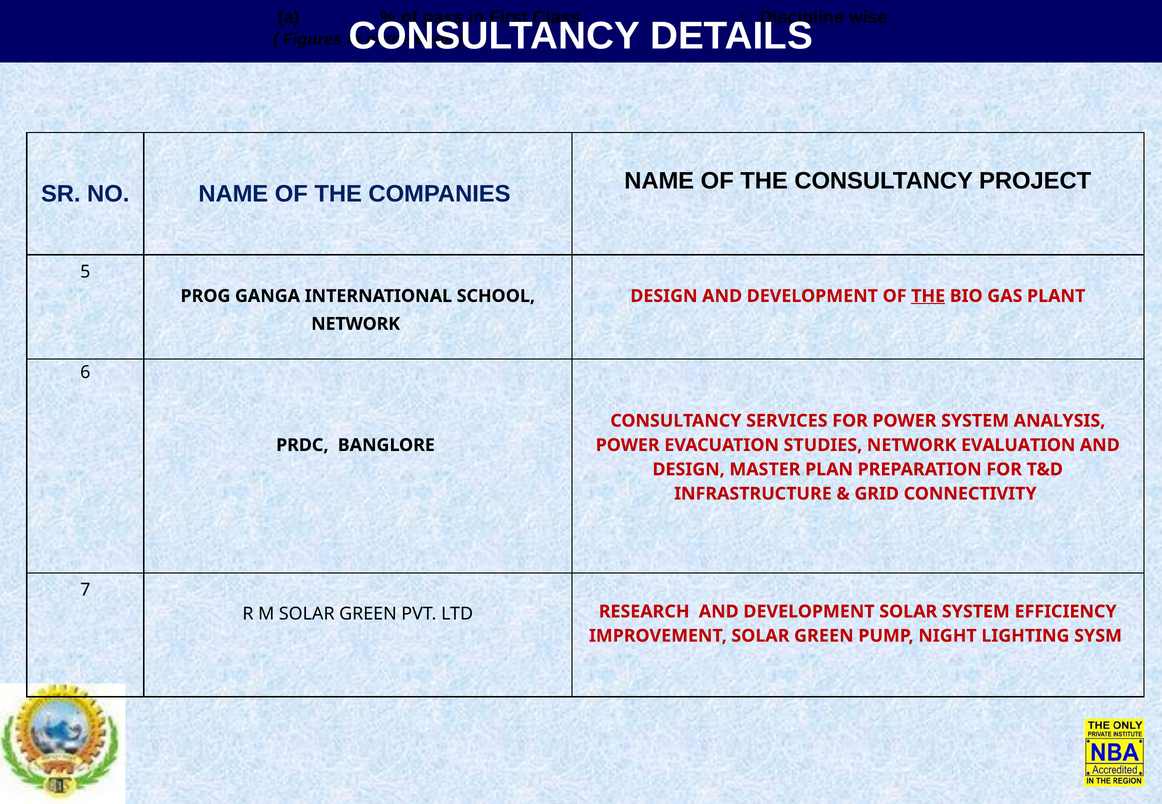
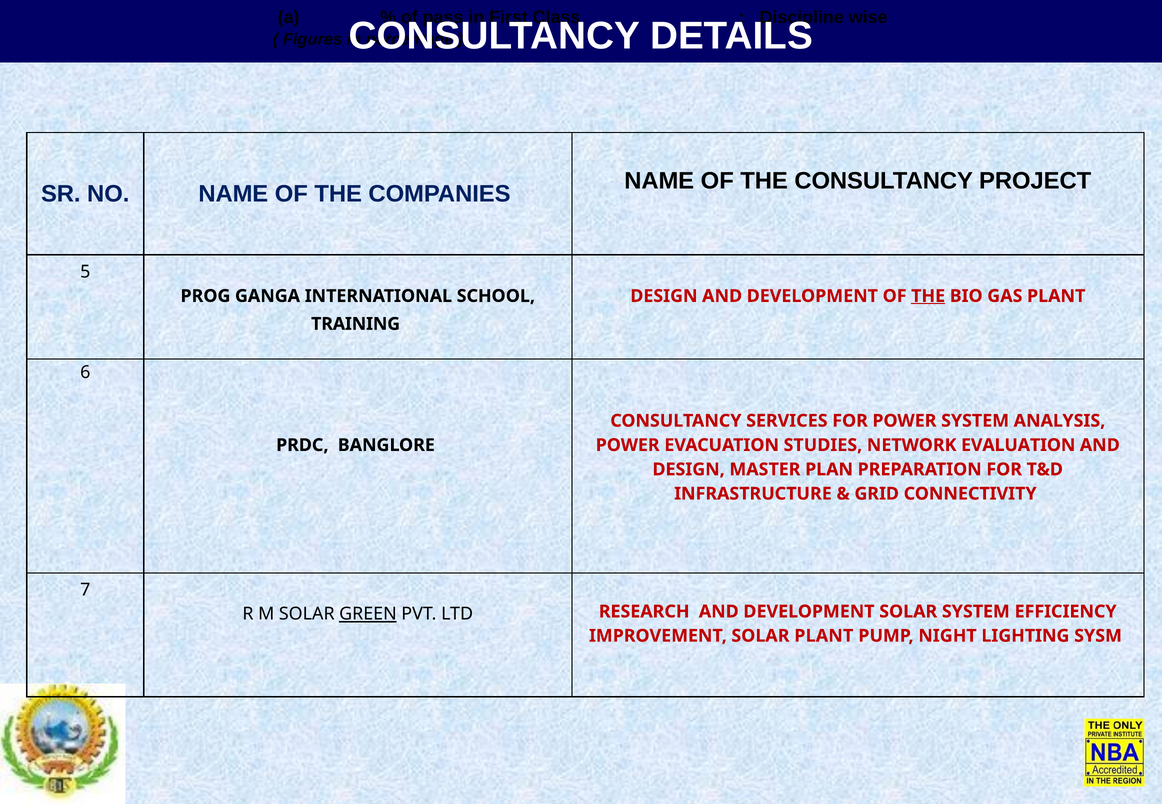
NETWORK at (356, 324): NETWORK -> TRAINING
GREEN at (368, 614) underline: none -> present
IMPROVEMENT SOLAR GREEN: GREEN -> PLANT
